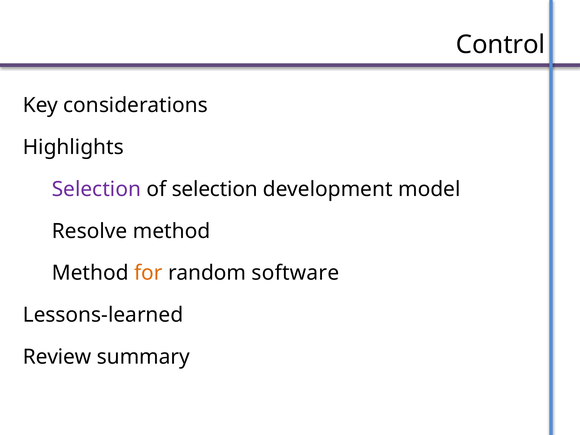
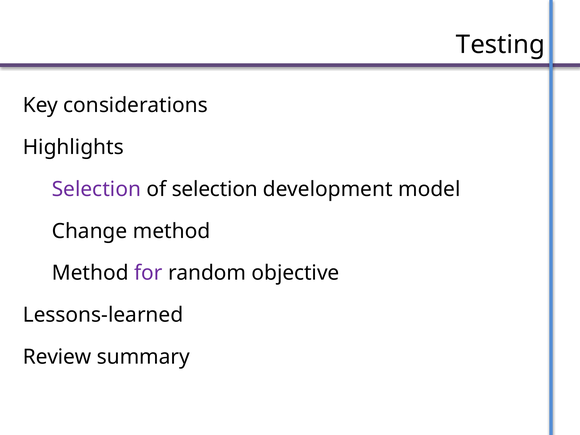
Control: Control -> Testing
Resolve: Resolve -> Change
for colour: orange -> purple
software: software -> objective
